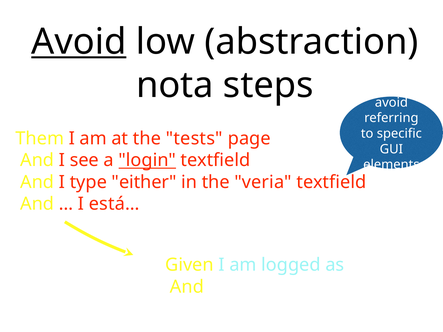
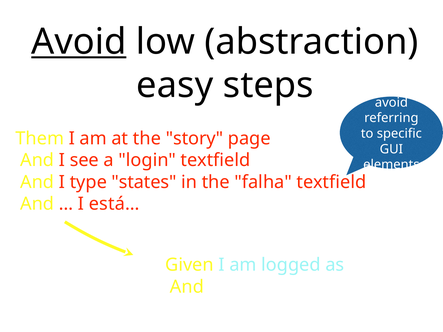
nota: nota -> easy
tests: tests -> story
login underline: present -> none
either: either -> states
veria: veria -> falha
